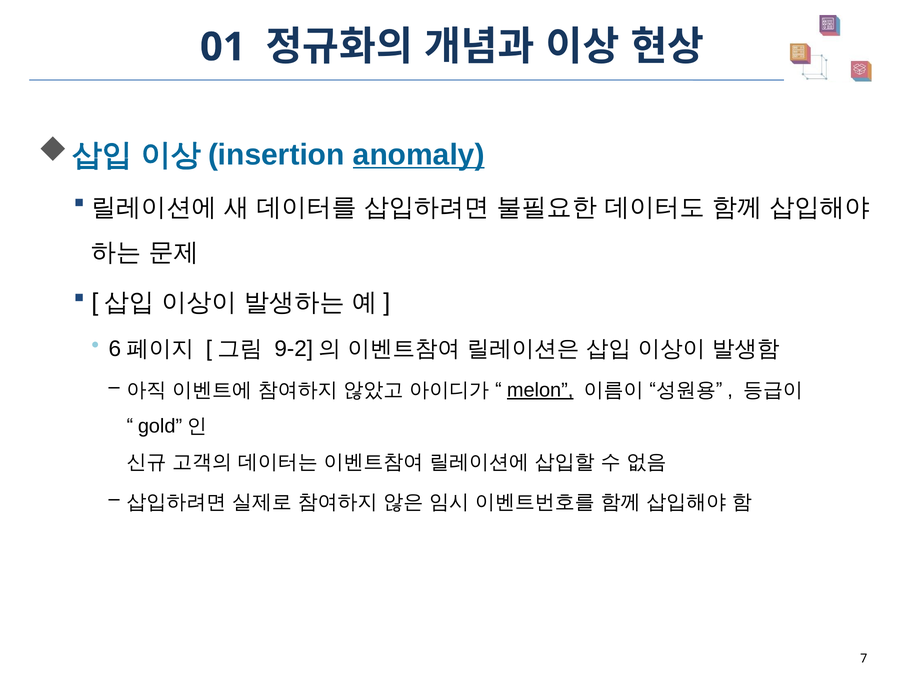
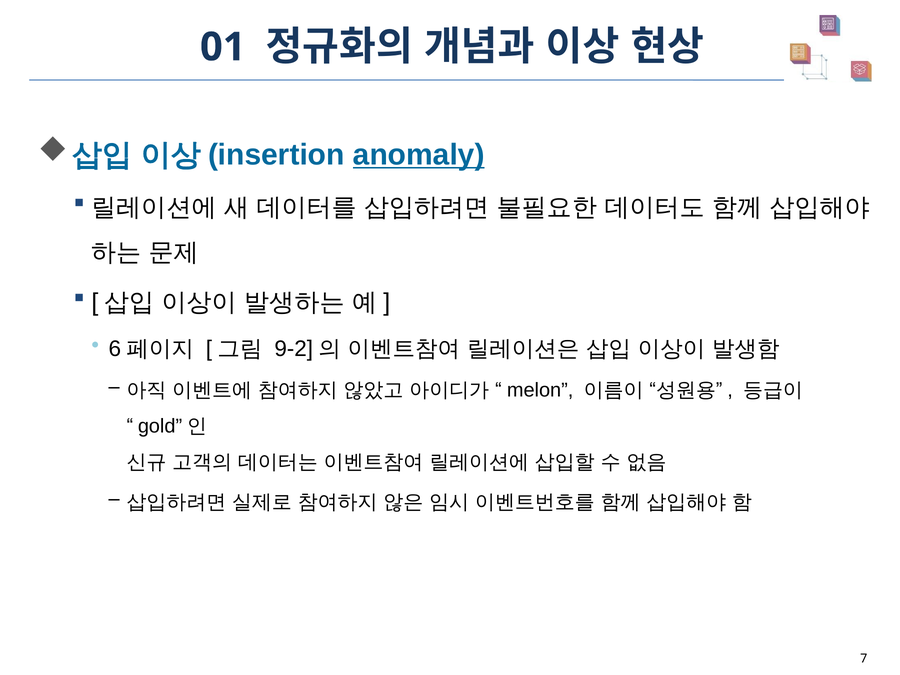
melon underline: present -> none
